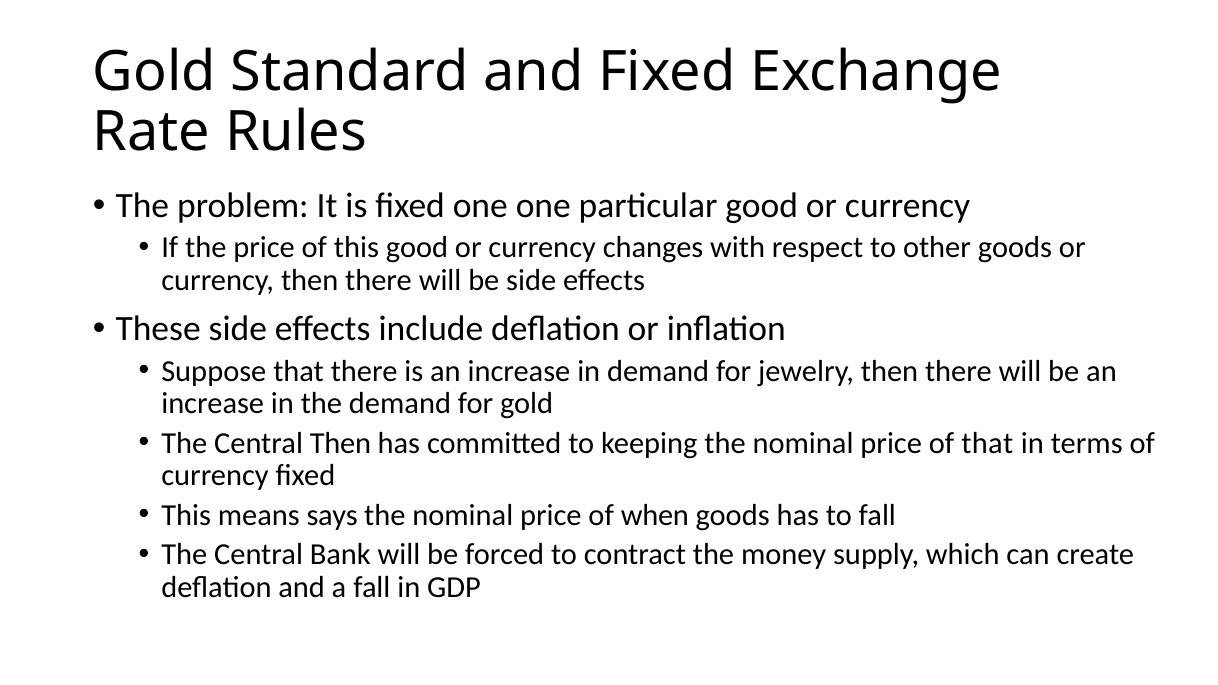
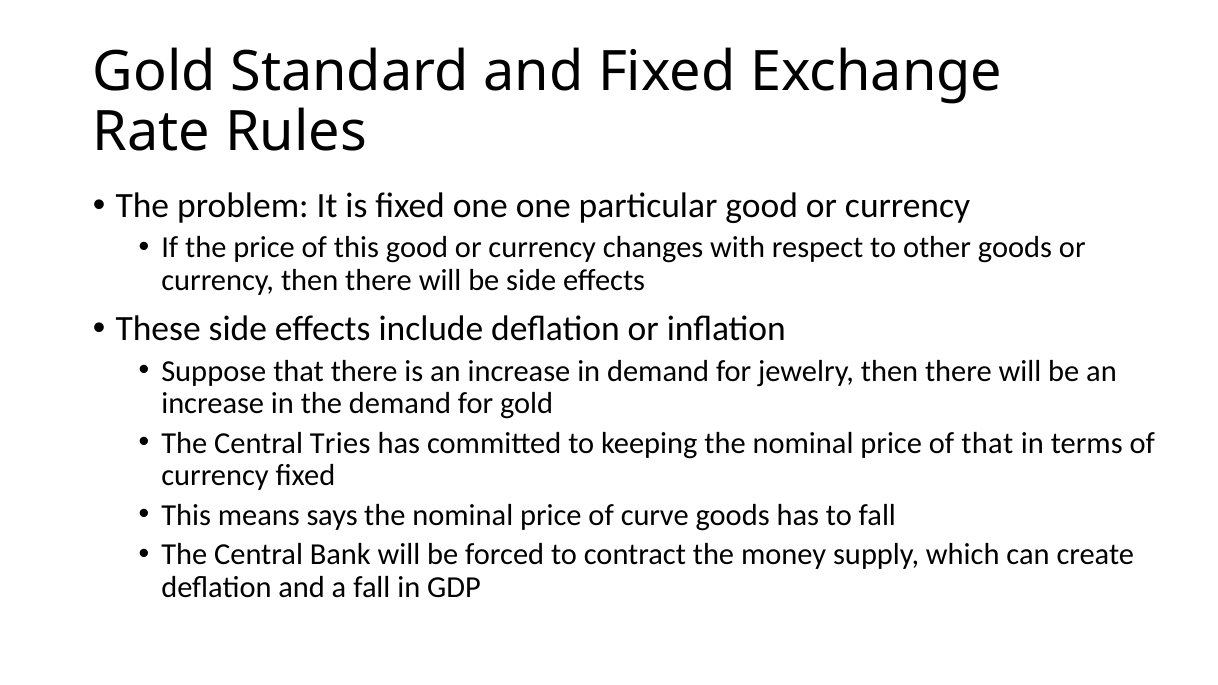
Central Then: Then -> Tries
when: when -> curve
